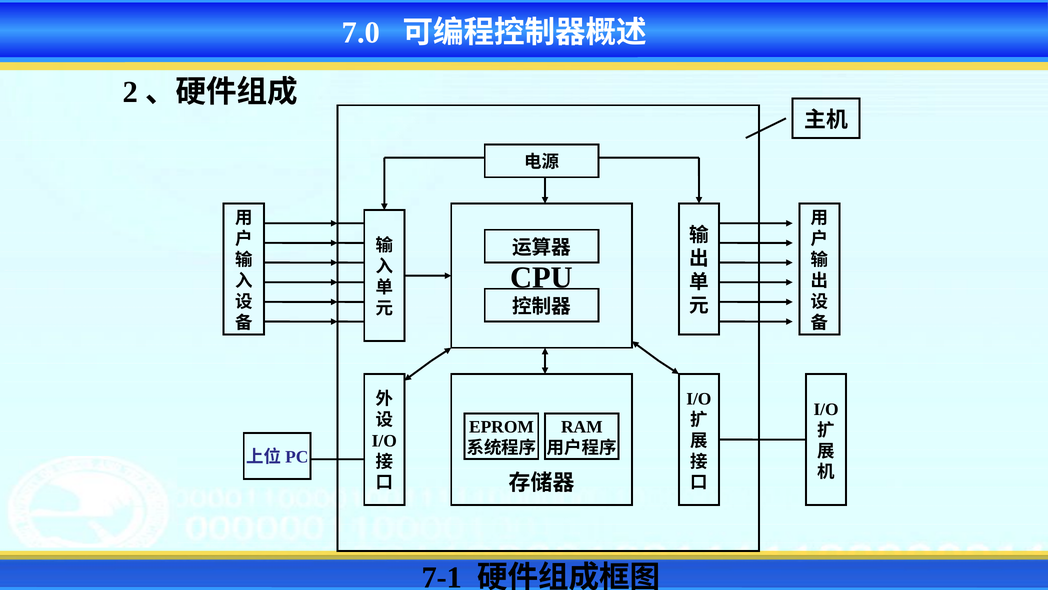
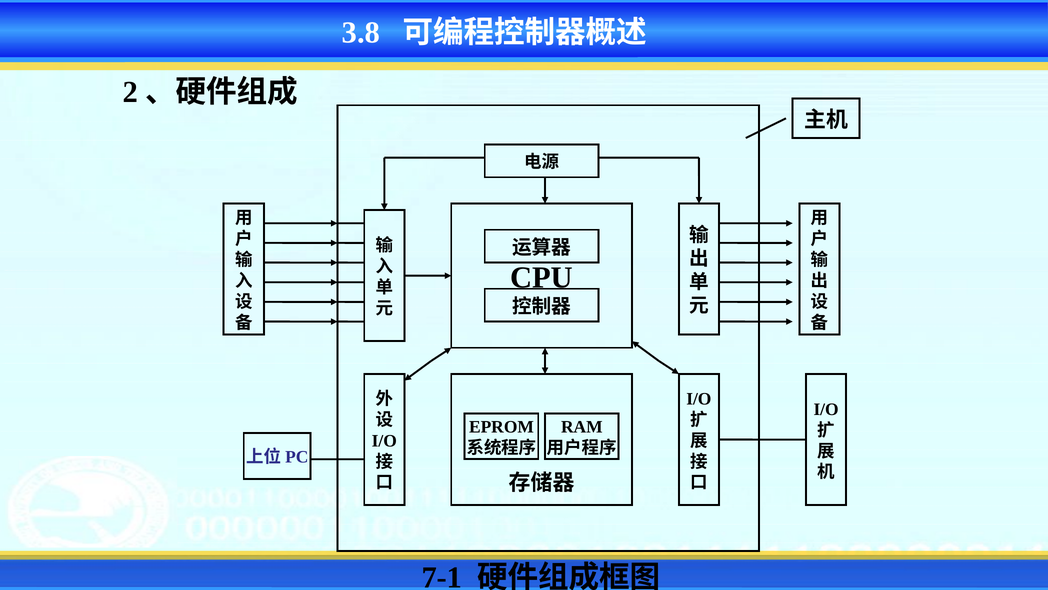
7.0: 7.0 -> 3.8
